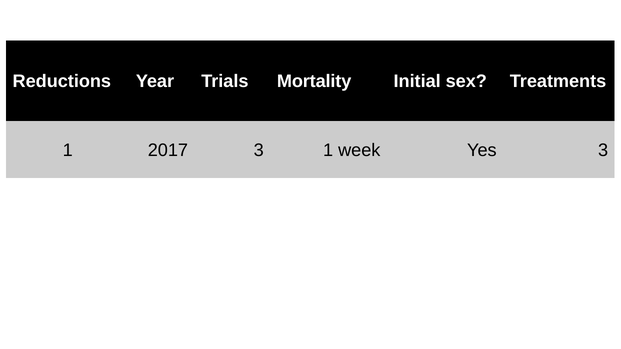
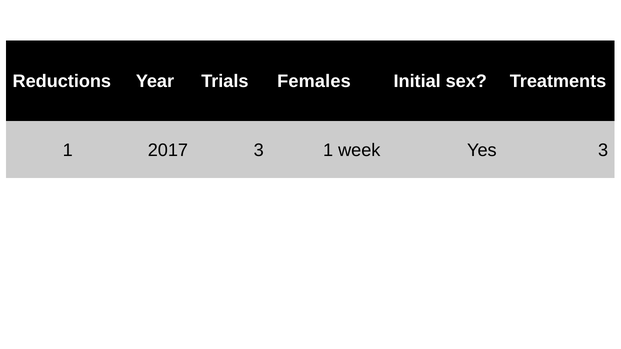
Mortality: Mortality -> Females
